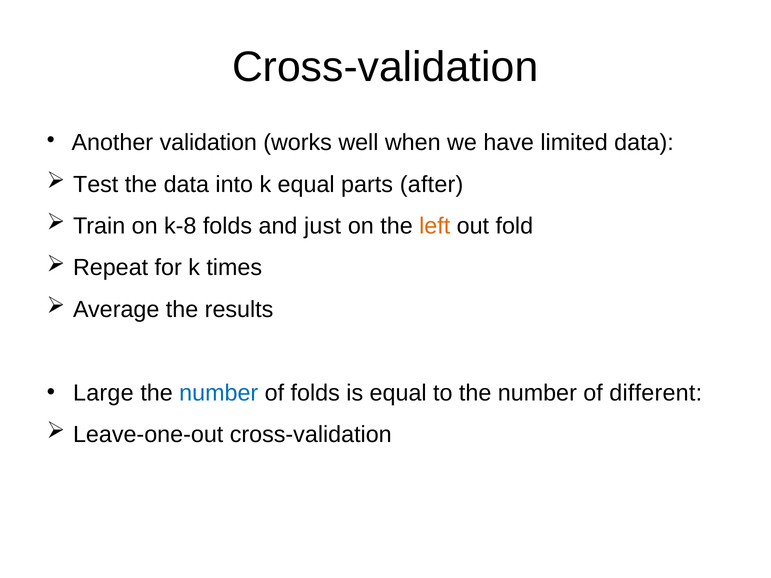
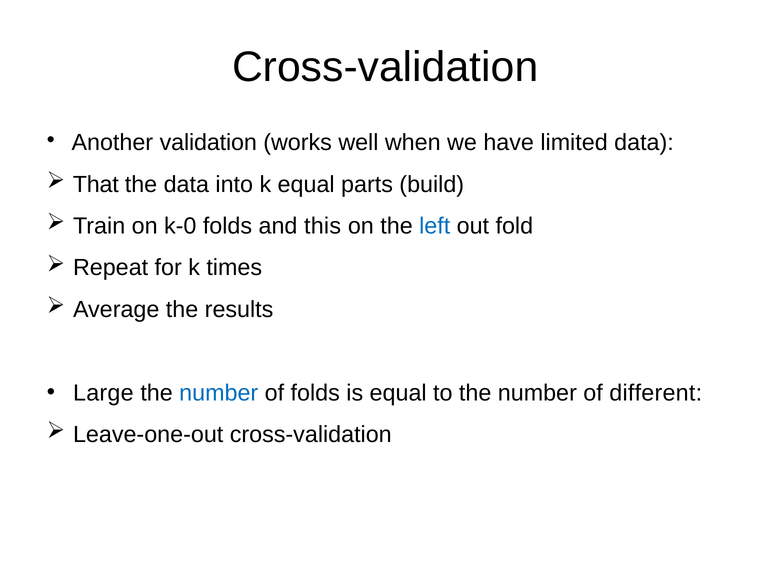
Test: Test -> That
after: after -> build
k-8: k-8 -> k-0
just: just -> this
left colour: orange -> blue
